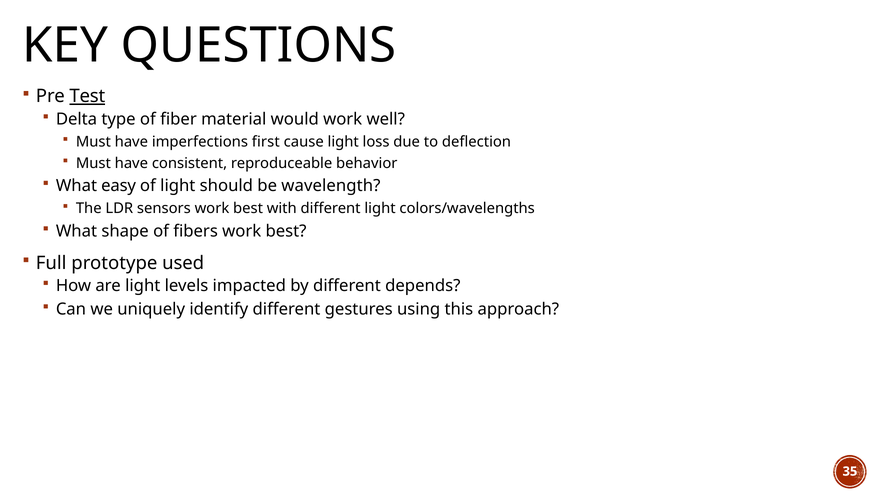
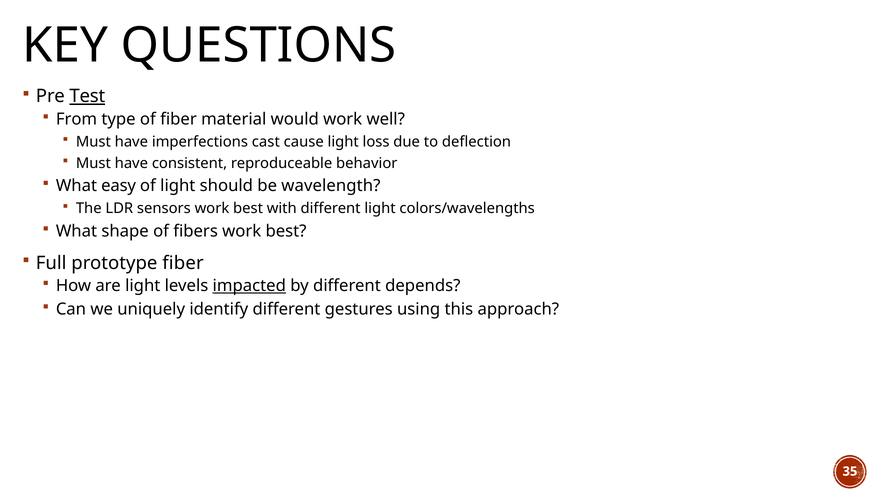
Delta: Delta -> From
first: first -> cast
prototype used: used -> fiber
impacted underline: none -> present
